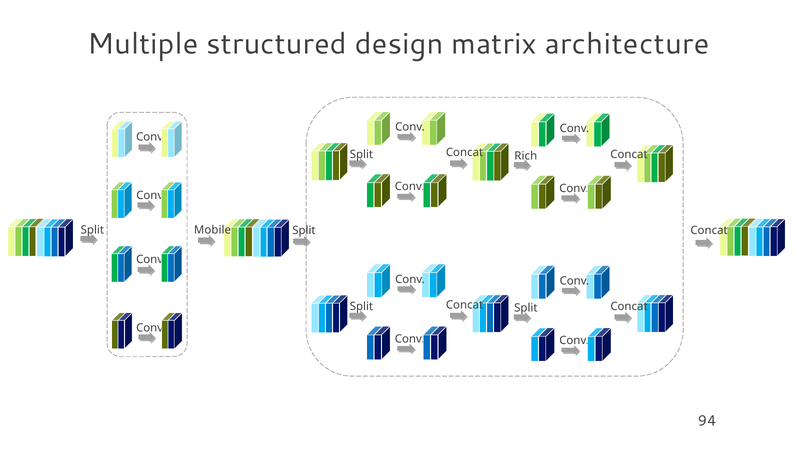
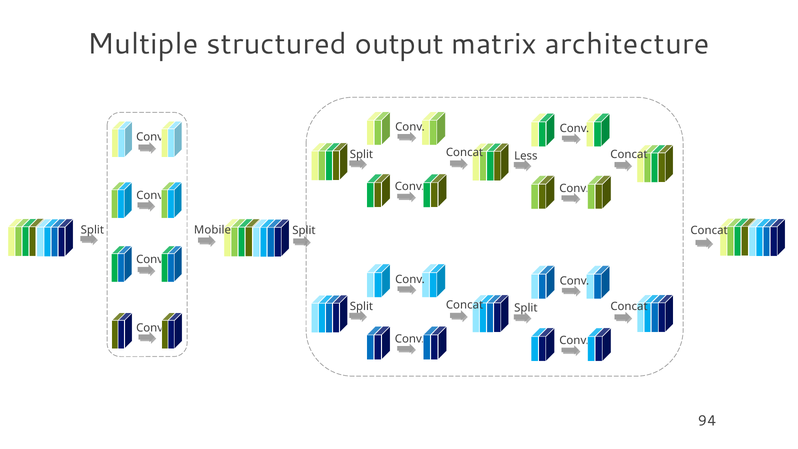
design: design -> output
Rich: Rich -> Less
